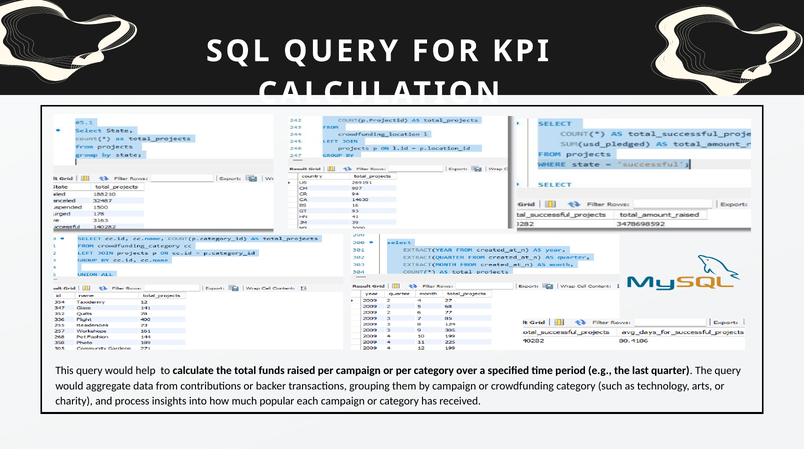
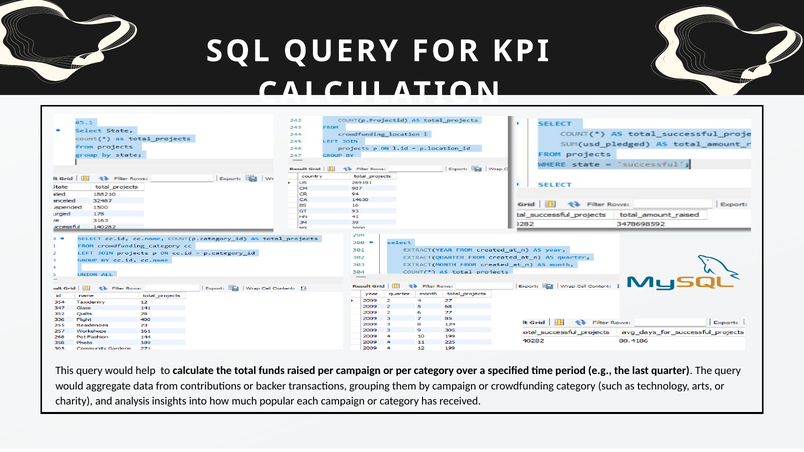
process: process -> analysis
